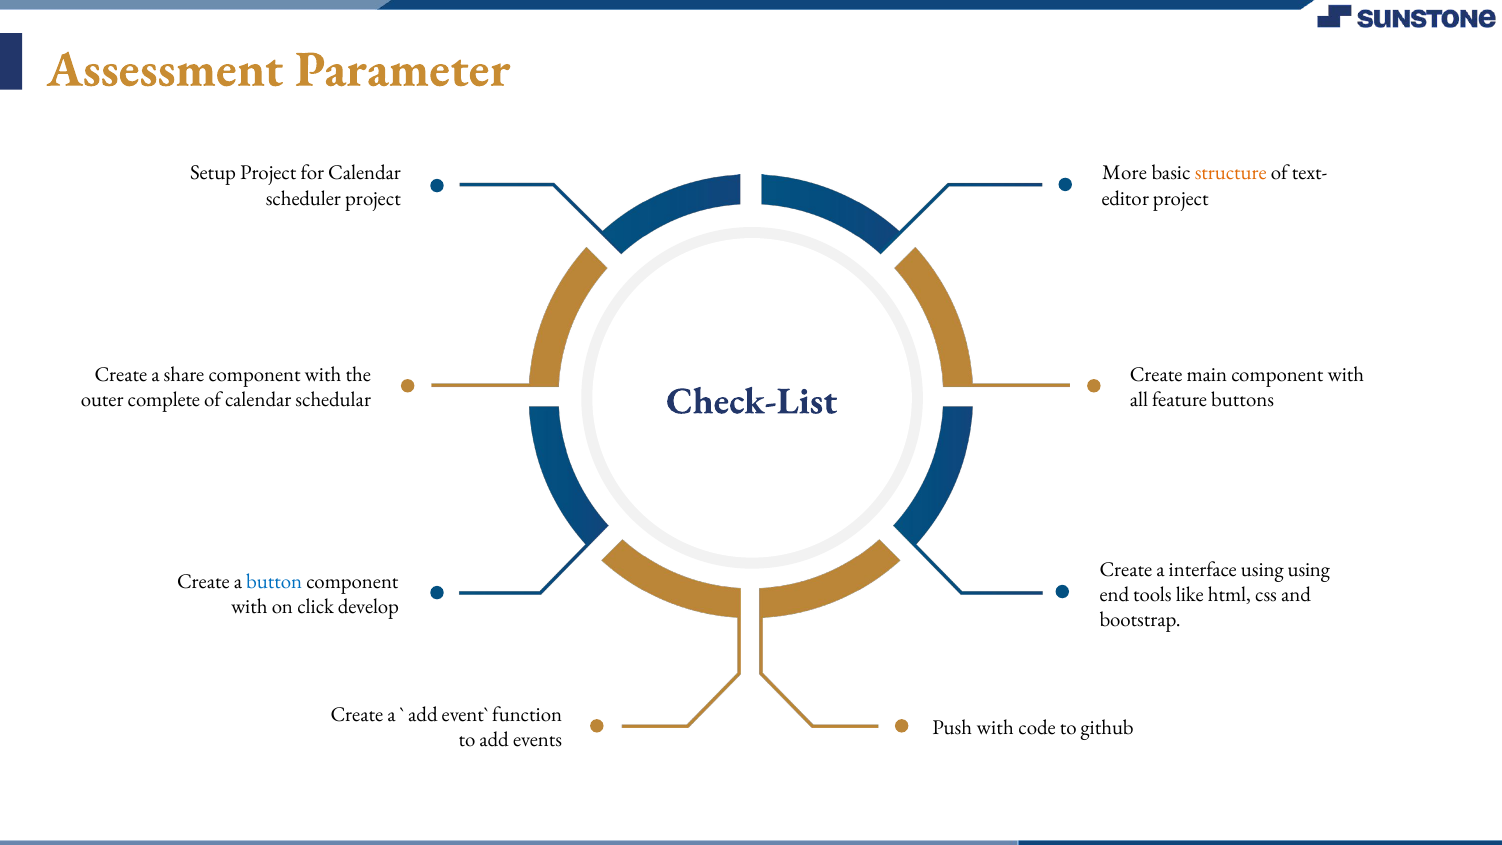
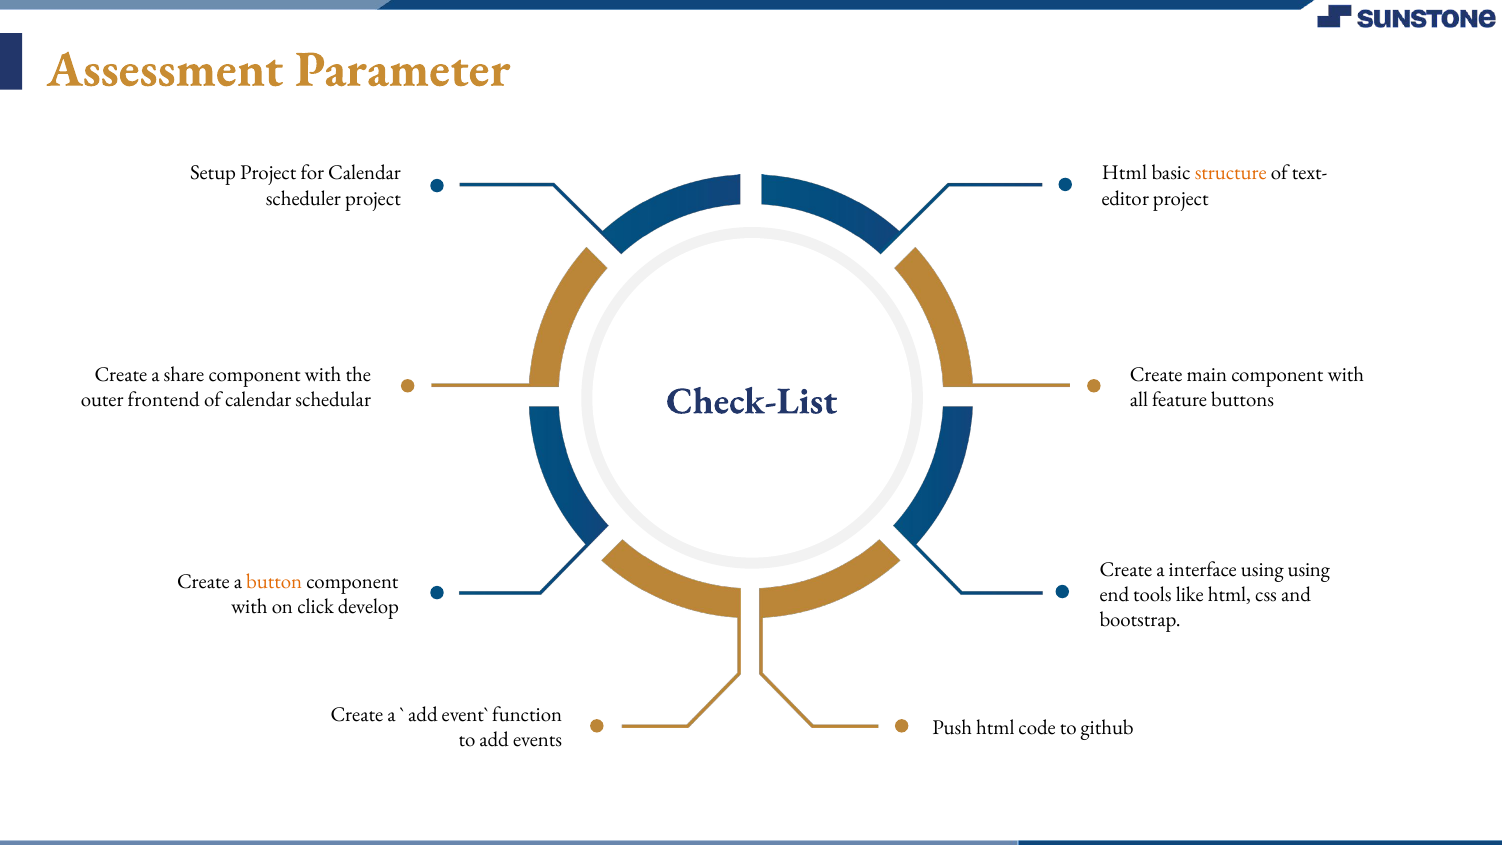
More at (1125, 173): More -> Html
complete: complete -> frontend
button colour: blue -> orange
Push with: with -> html
